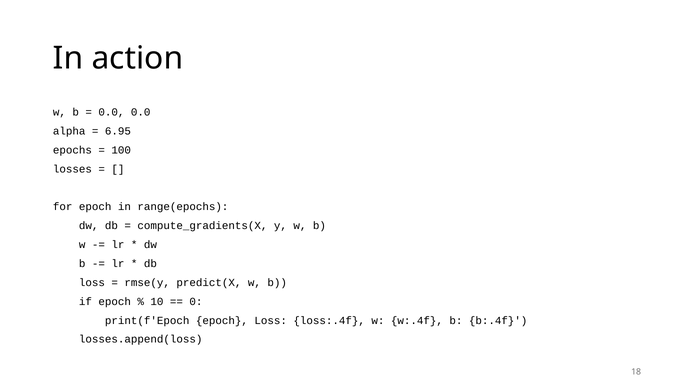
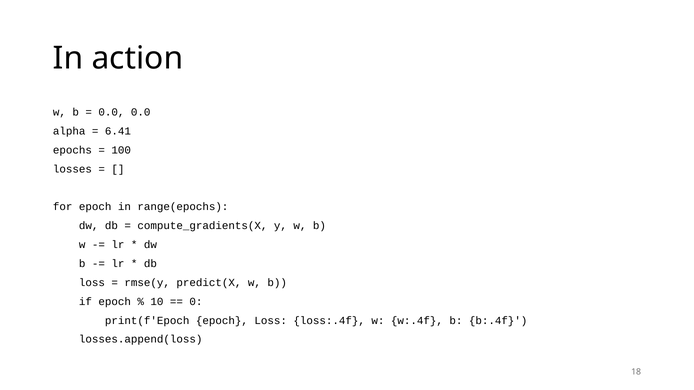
6.95: 6.95 -> 6.41
